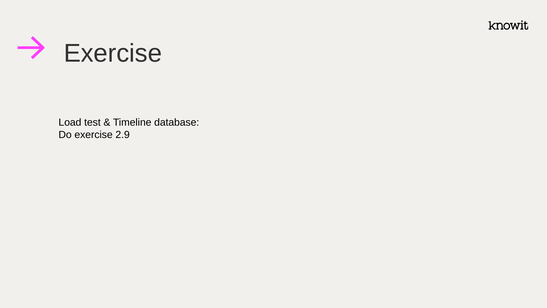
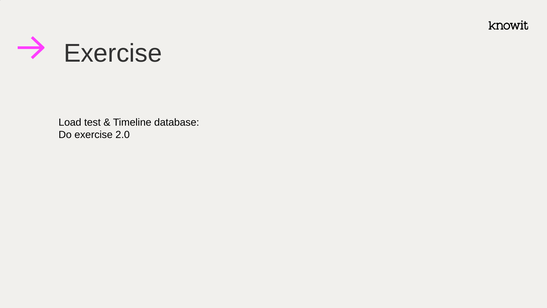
2.9: 2.9 -> 2.0
